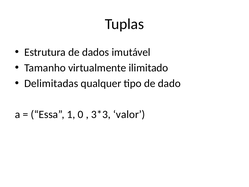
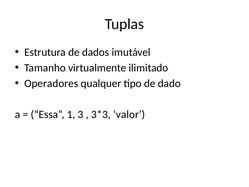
Delimitadas: Delimitadas -> Operadores
0: 0 -> 3
